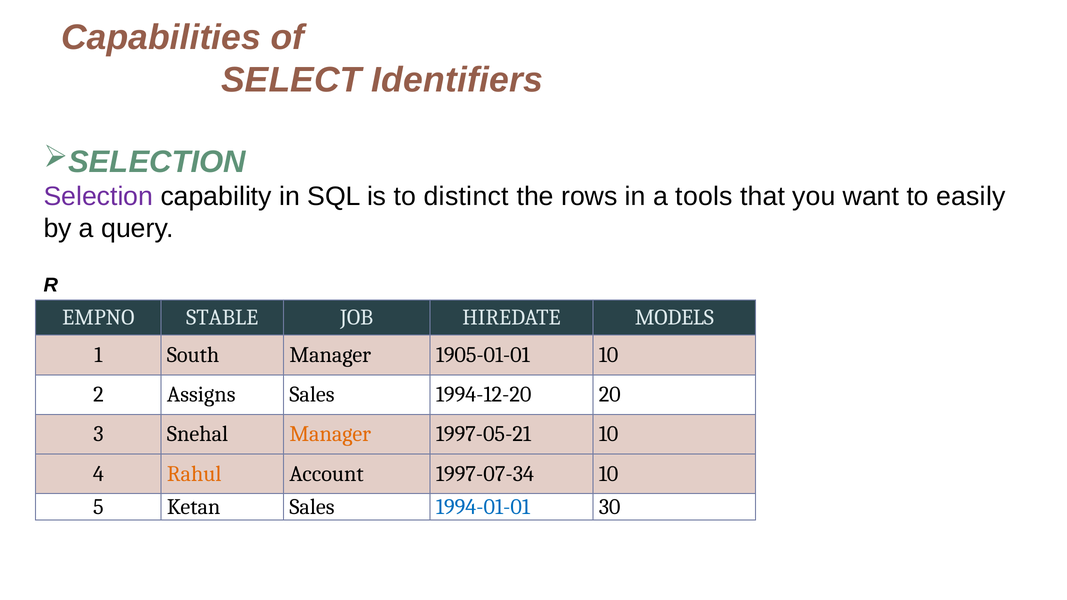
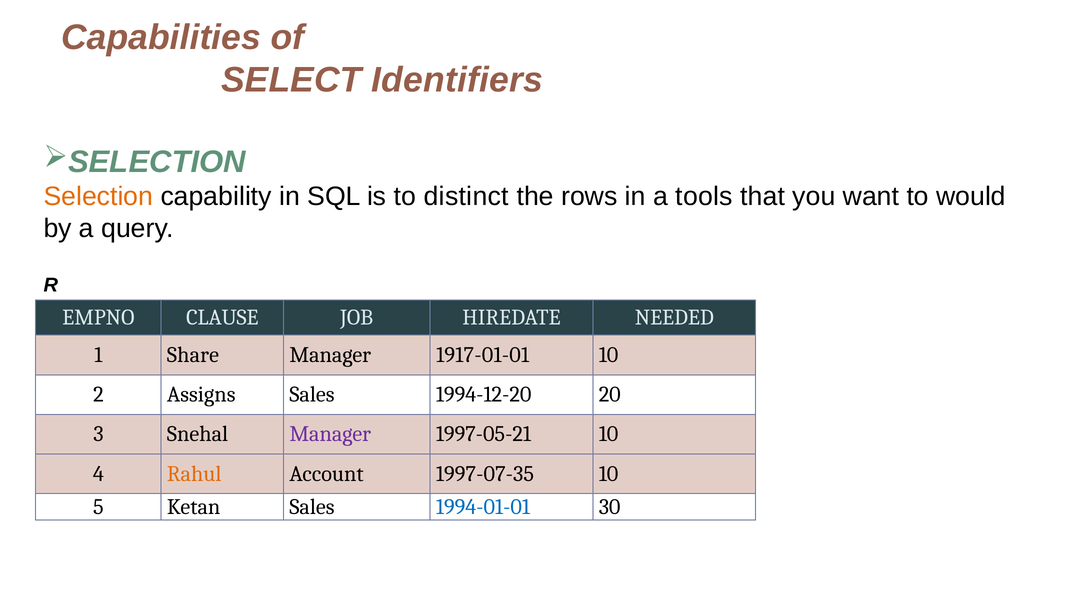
Selection colour: purple -> orange
easily: easily -> would
STABLE: STABLE -> CLAUSE
MODELS: MODELS -> NEEDED
South: South -> Share
1905-01-01: 1905-01-01 -> 1917-01-01
Manager at (330, 434) colour: orange -> purple
1997-07-34: 1997-07-34 -> 1997-07-35
